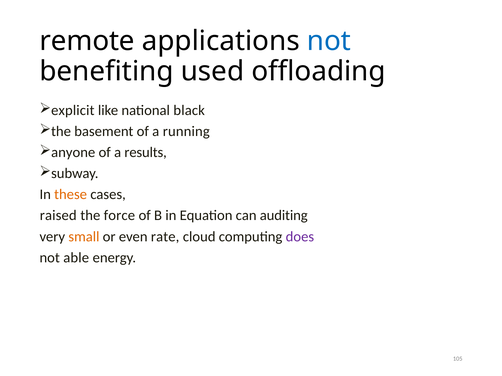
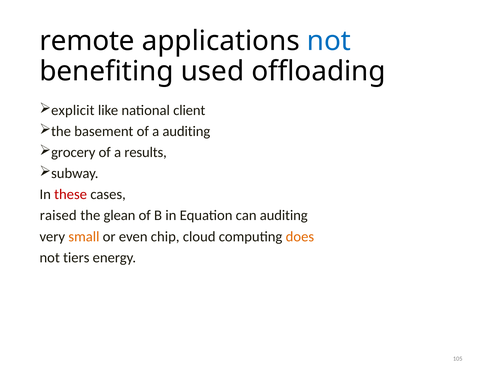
black: black -> client
a running: running -> auditing
anyone: anyone -> grocery
these colour: orange -> red
force: force -> glean
rate: rate -> chip
does colour: purple -> orange
able: able -> tiers
